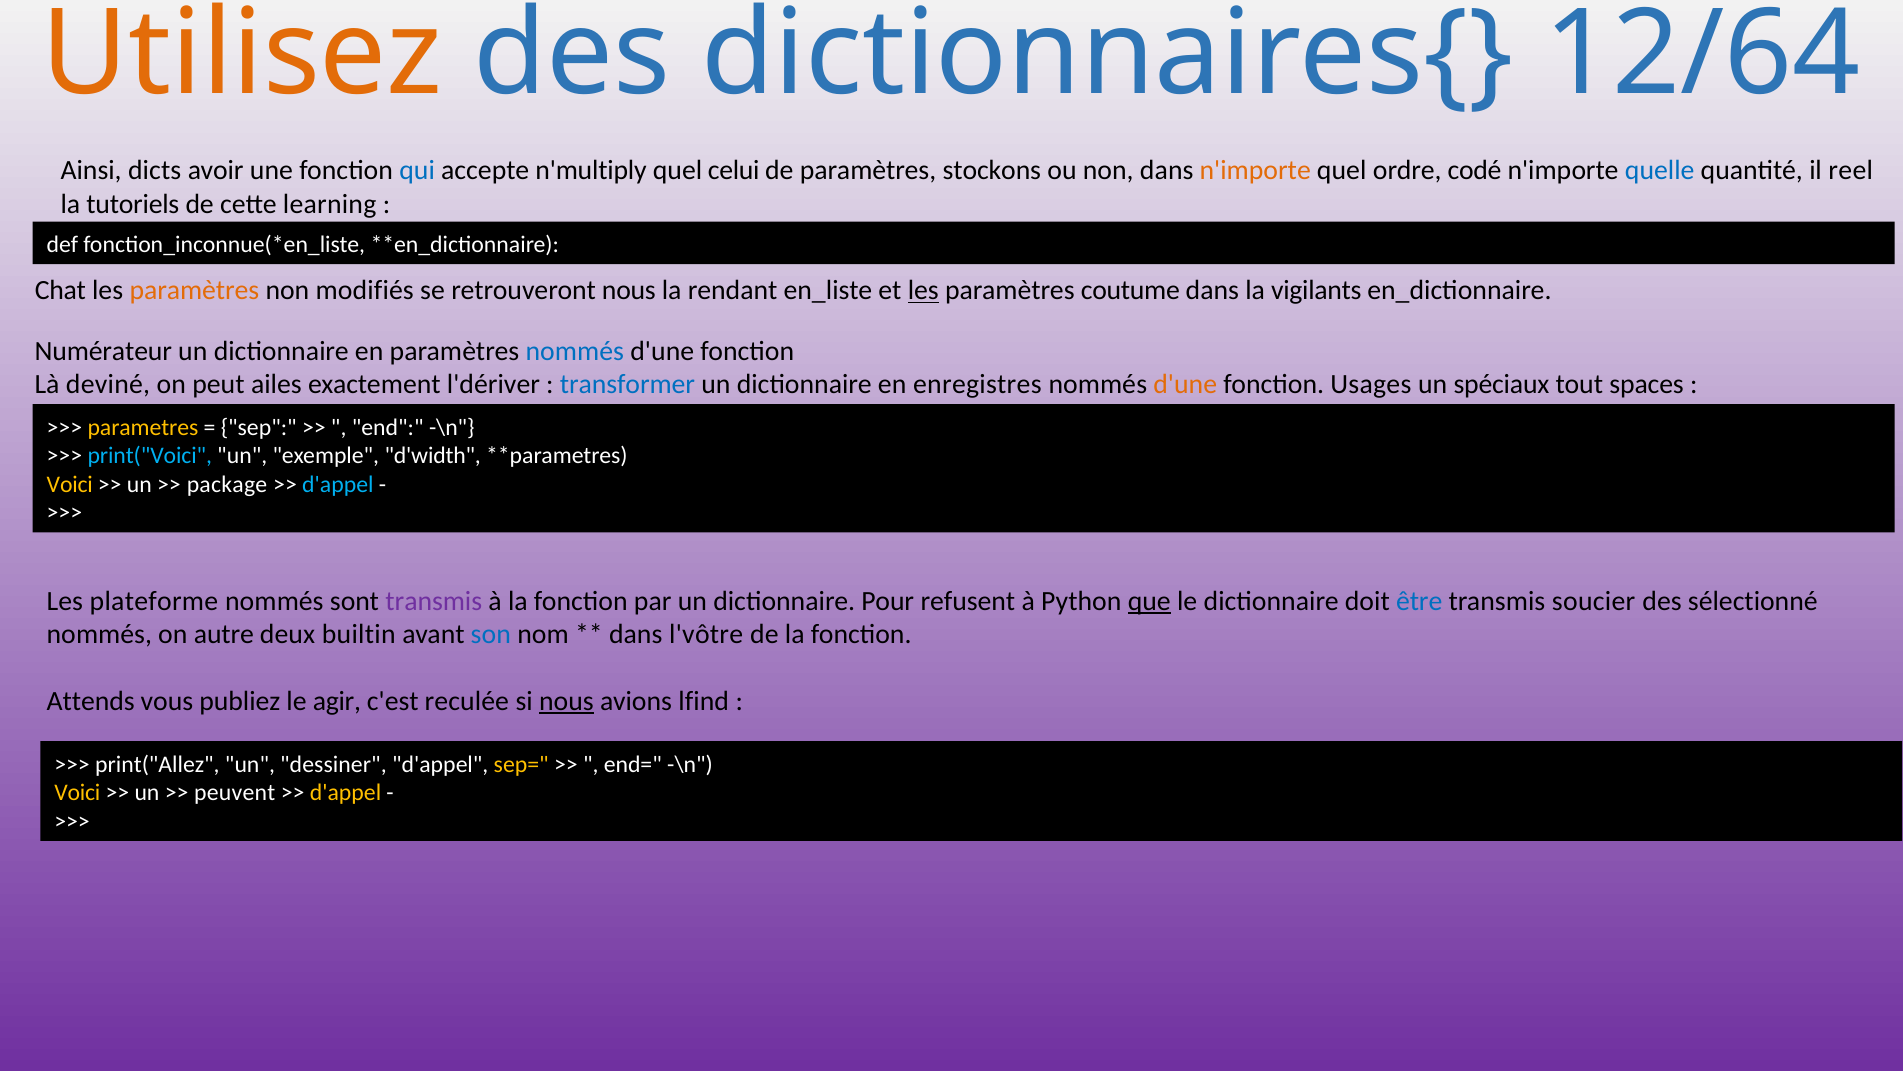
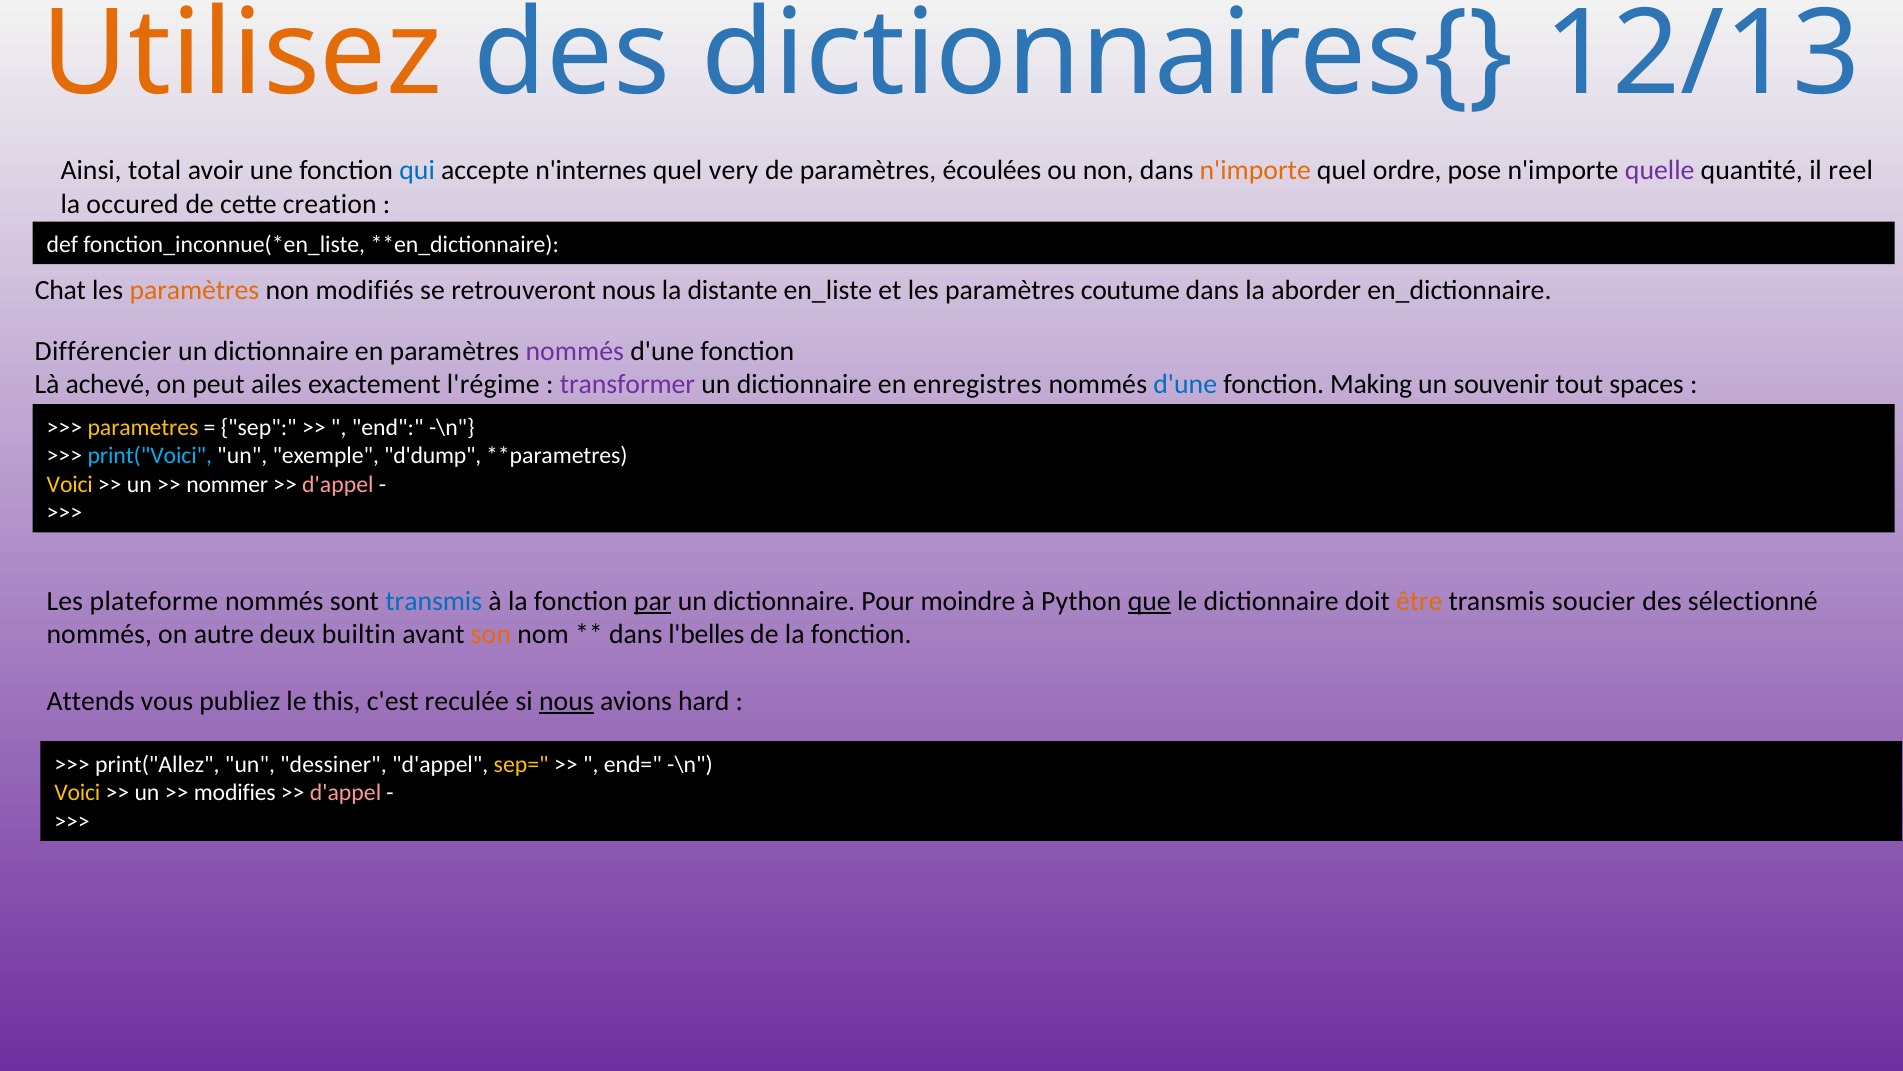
12/64: 12/64 -> 12/13
dicts: dicts -> total
n'multiply: n'multiply -> n'internes
celui: celui -> very
stockons: stockons -> écoulées
codé: codé -> pose
quelle colour: blue -> purple
tutoriels: tutoriels -> occured
learning: learning -> creation
rendant: rendant -> distante
les at (923, 291) underline: present -> none
vigilants: vigilants -> aborder
Numérateur: Numérateur -> Différencier
nommés at (575, 351) colour: blue -> purple
deviné: deviné -> achevé
l'dériver: l'dériver -> l'régime
transformer colour: blue -> purple
d'une at (1185, 384) colour: orange -> blue
Usages: Usages -> Making
spéciaux: spéciaux -> souvenir
d'width: d'width -> d'dump
package: package -> nommer
d'appel at (338, 484) colour: light blue -> pink
transmis at (434, 601) colour: purple -> blue
par underline: none -> present
refusent: refusent -> moindre
être colour: blue -> orange
son colour: blue -> orange
l'vôtre: l'vôtre -> l'belles
agir: agir -> this
lfind: lfind -> hard
peuvent: peuvent -> modifies
d'appel at (346, 792) colour: yellow -> pink
